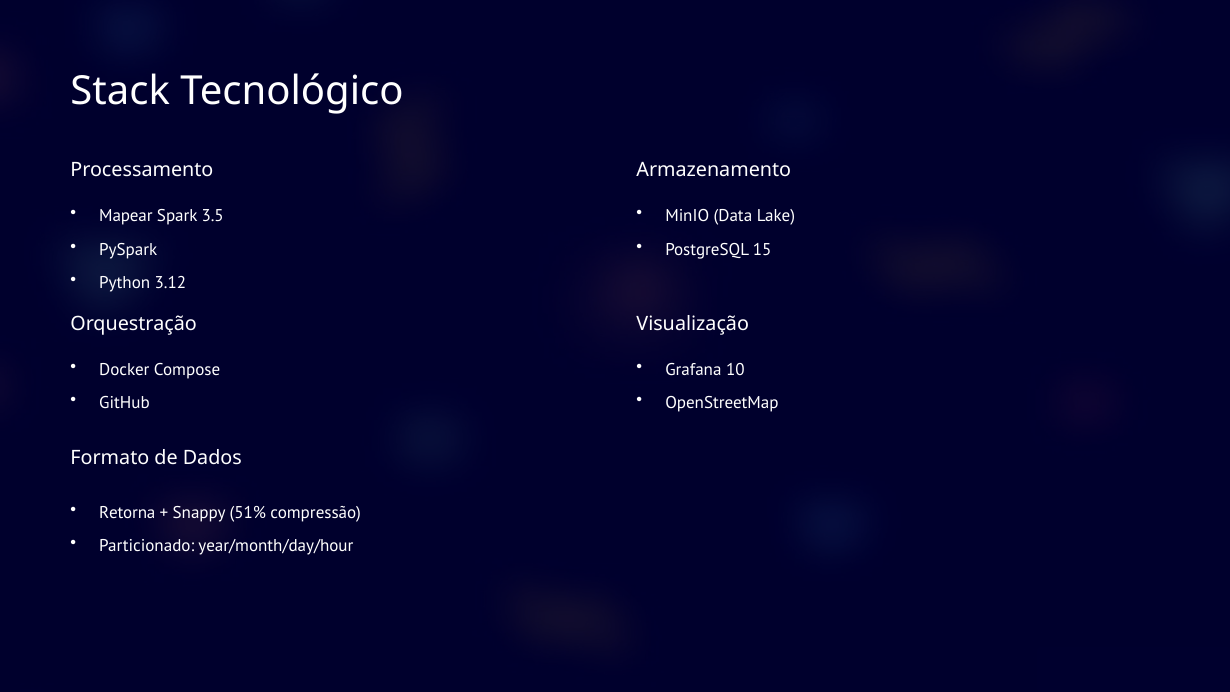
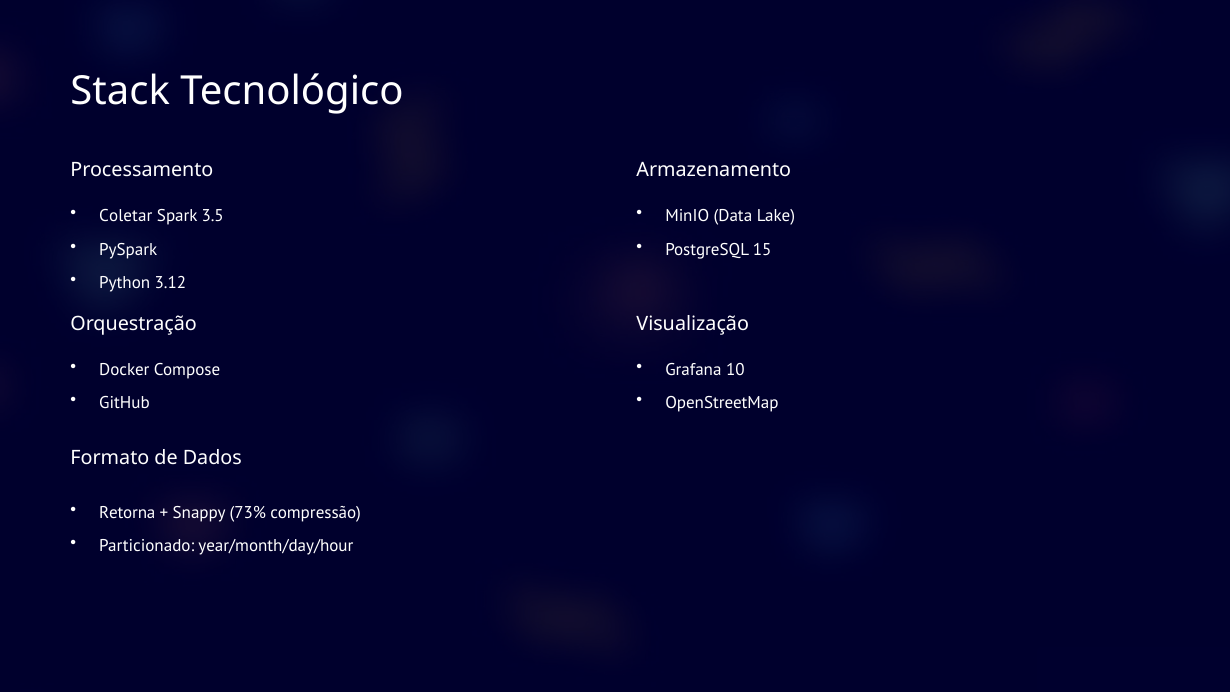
Mapear: Mapear -> Coletar
51%: 51% -> 73%
